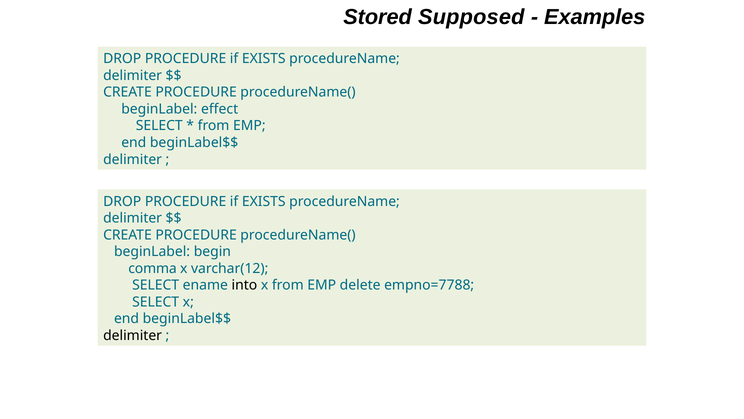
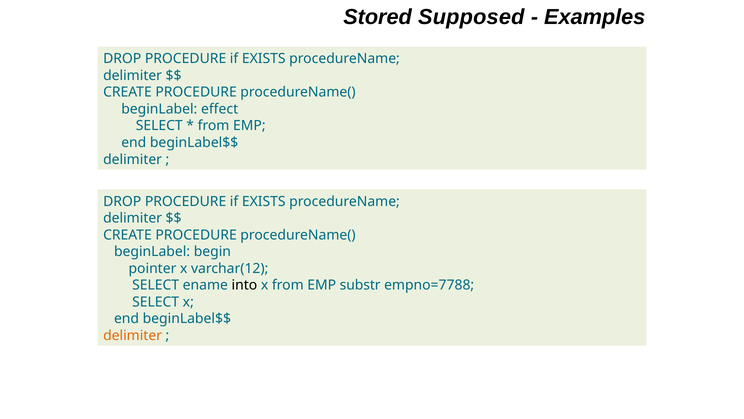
comma: comma -> pointer
delete: delete -> substr
delimiter at (133, 335) colour: black -> orange
